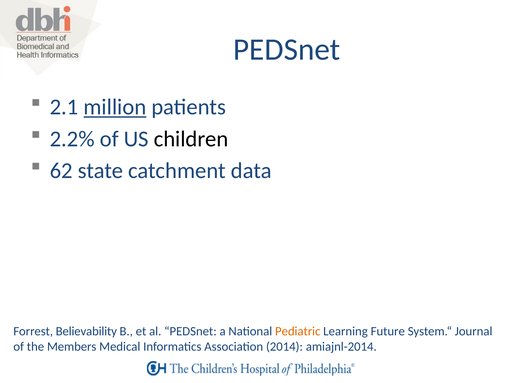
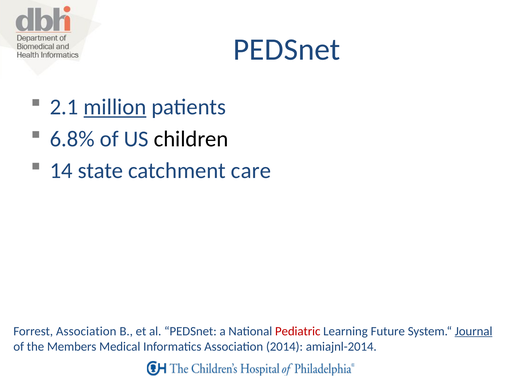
2.2%: 2.2% -> 6.8%
62: 62 -> 14
data: data -> care
Forrest Believability: Believability -> Association
Pediatric colour: orange -> red
Journal underline: none -> present
